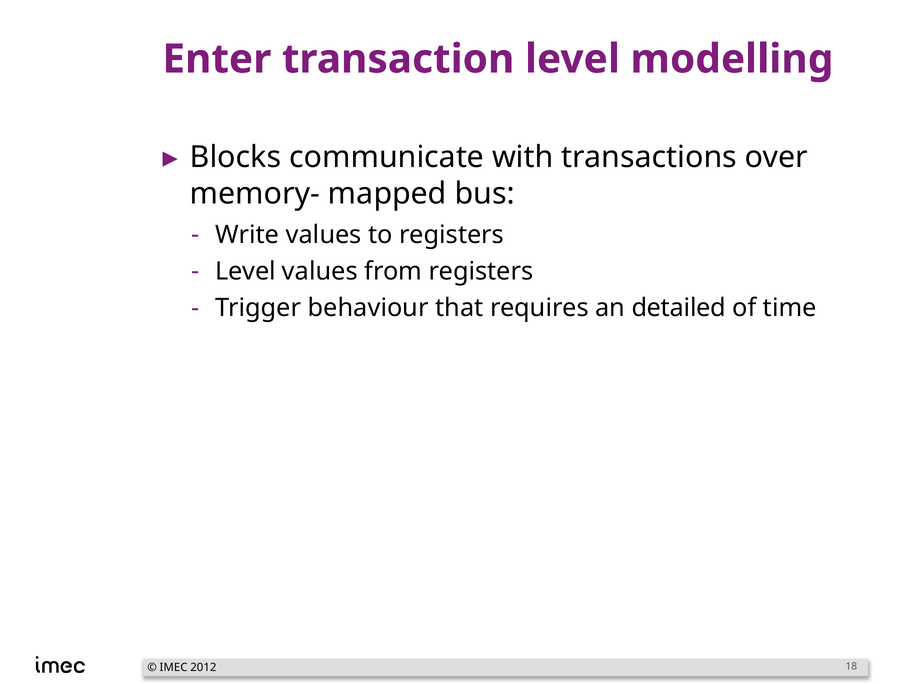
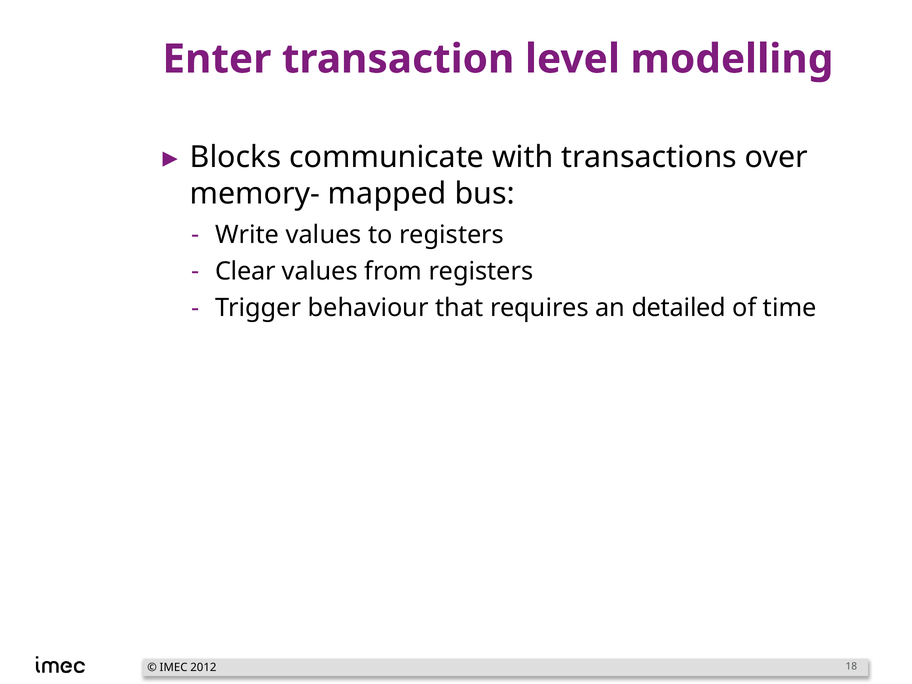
Level at (245, 271): Level -> Clear
